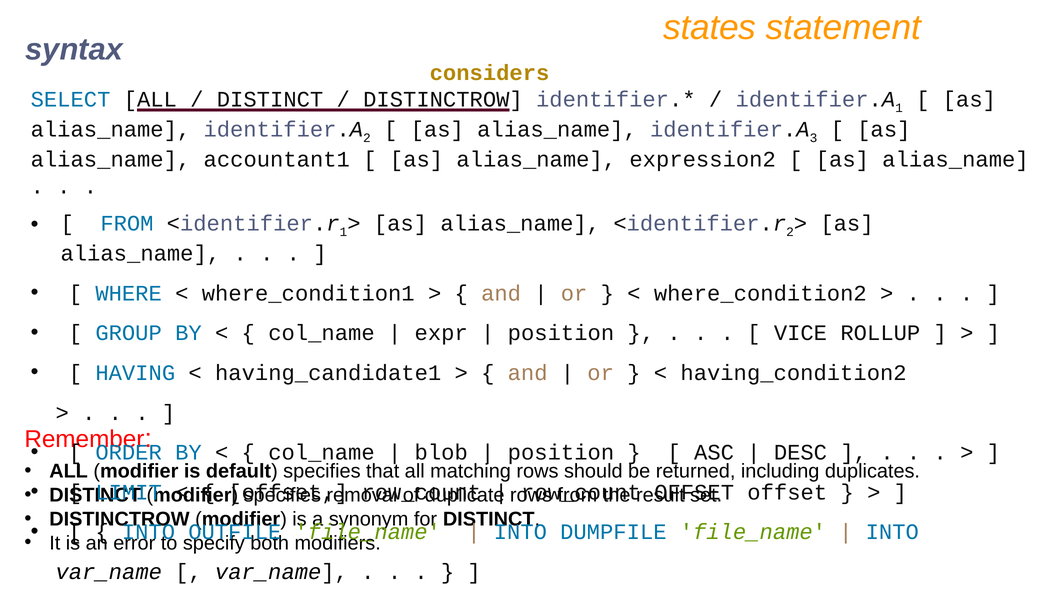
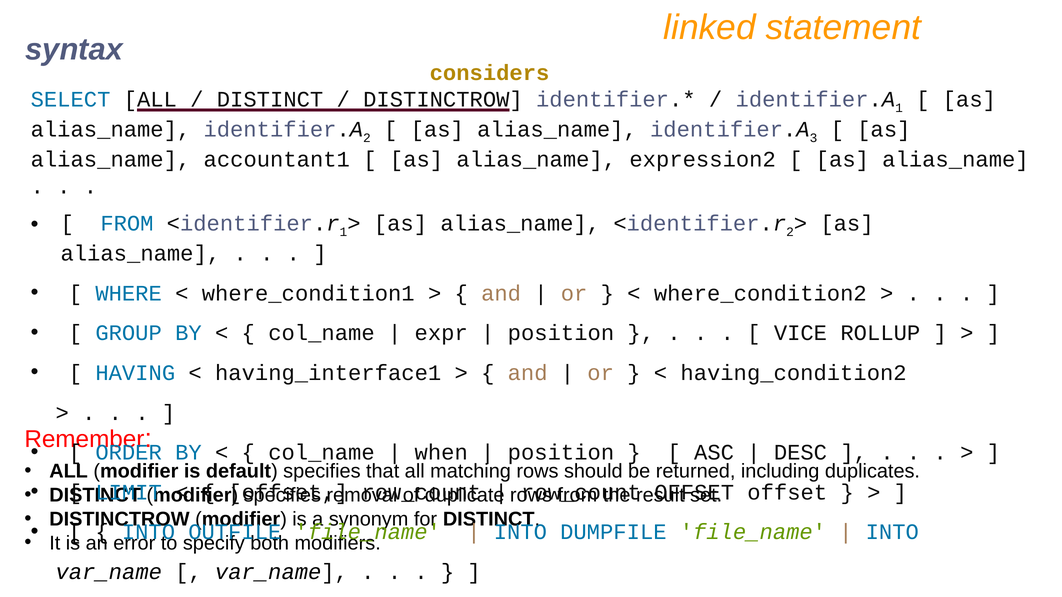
states: states -> linked
having_candidate1: having_candidate1 -> having_interface1
blob: blob -> when
